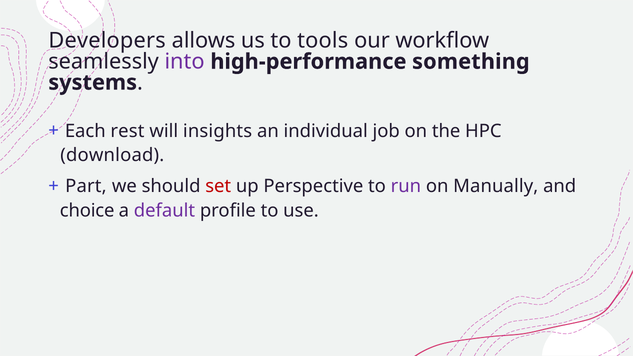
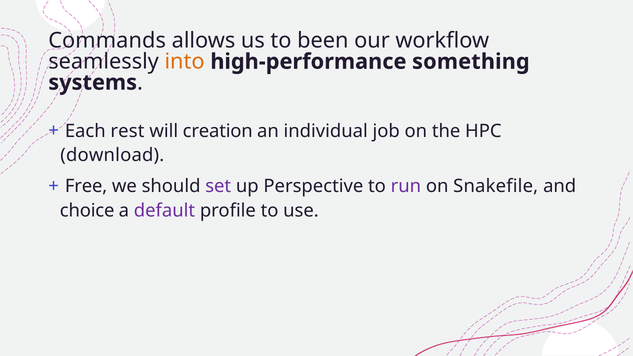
Developers: Developers -> Commands
tools: tools -> been
into colour: purple -> orange
insights: insights -> creation
Part: Part -> Free
set colour: red -> purple
Manually: Manually -> Snakefile
